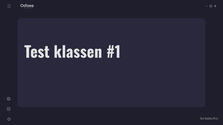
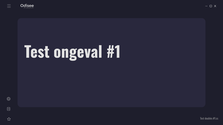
klassen: klassen -> ongeval
